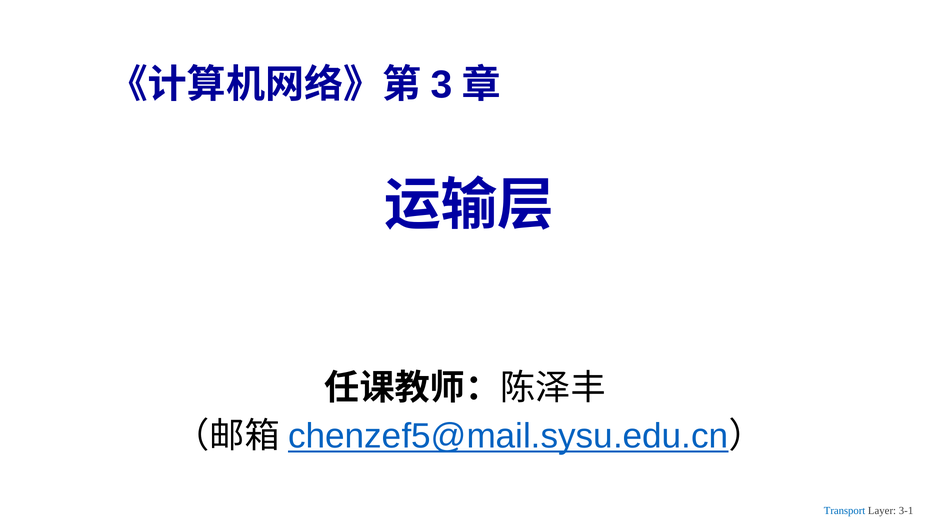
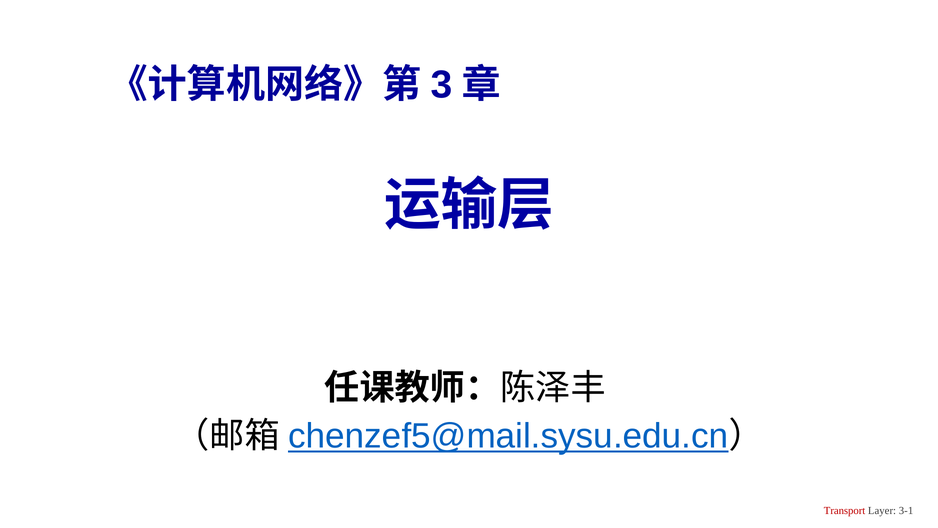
Transport colour: blue -> red
